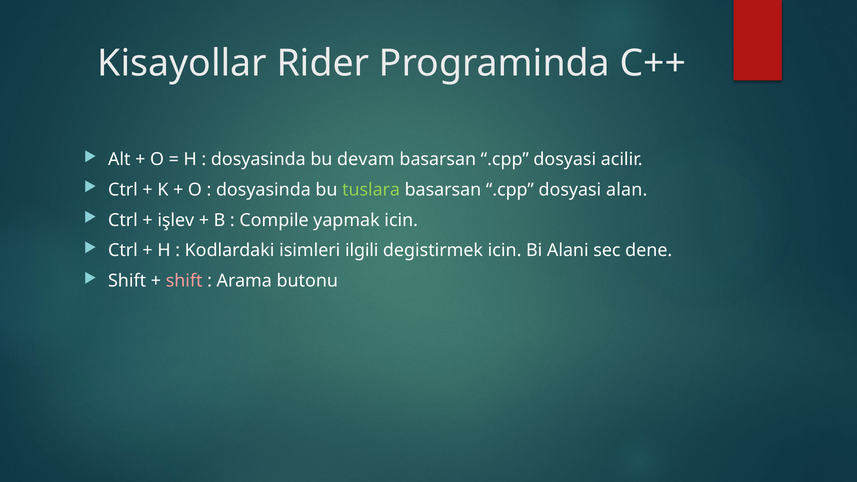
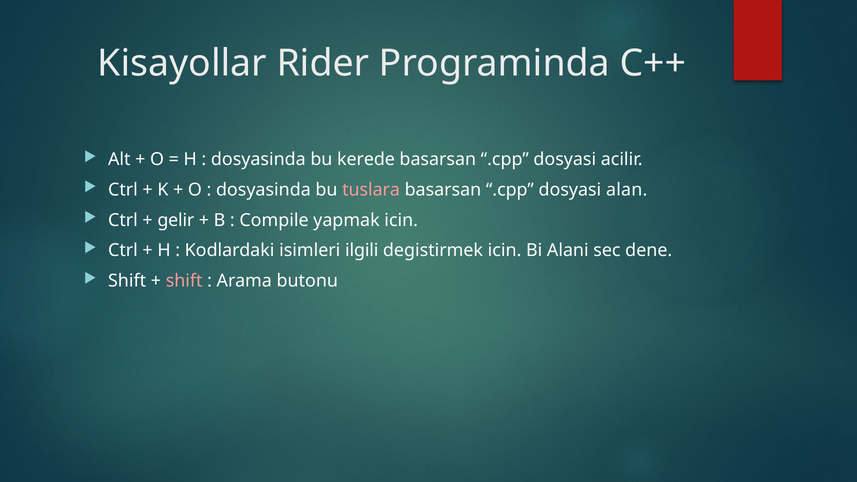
devam: devam -> kerede
tuslara colour: light green -> pink
işlev: işlev -> gelir
